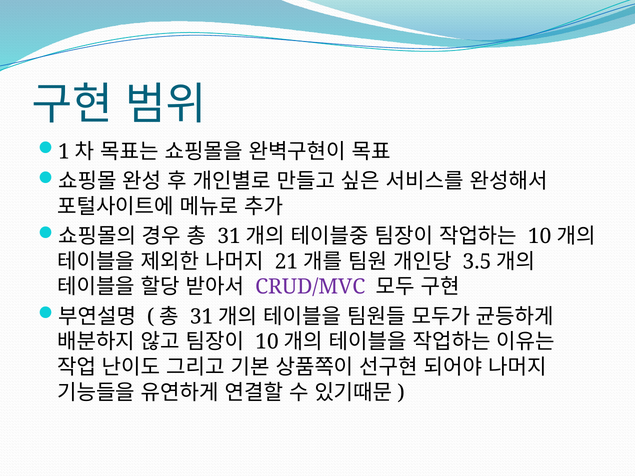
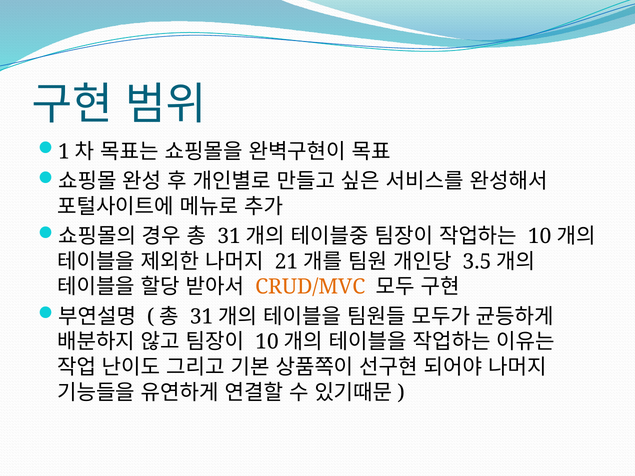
CRUD/MVC colour: purple -> orange
